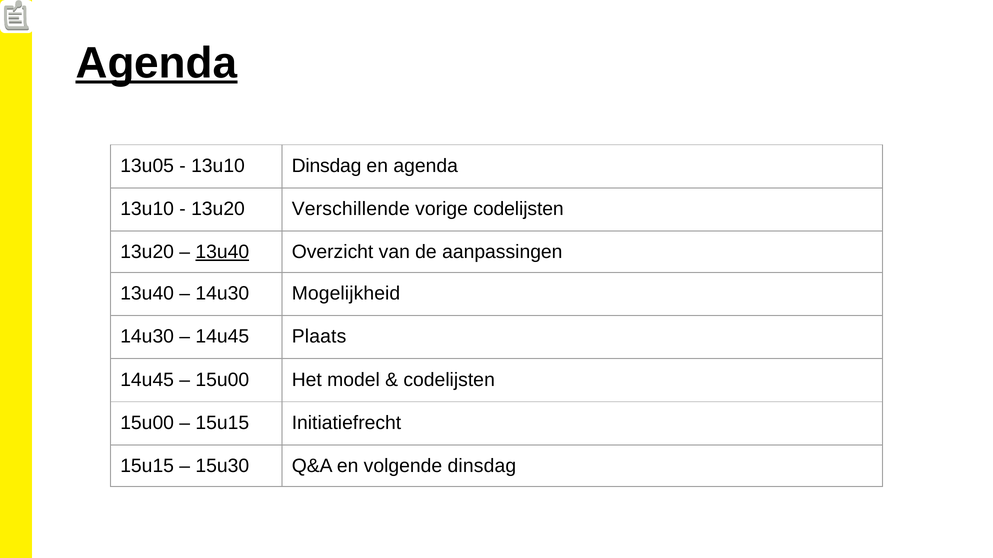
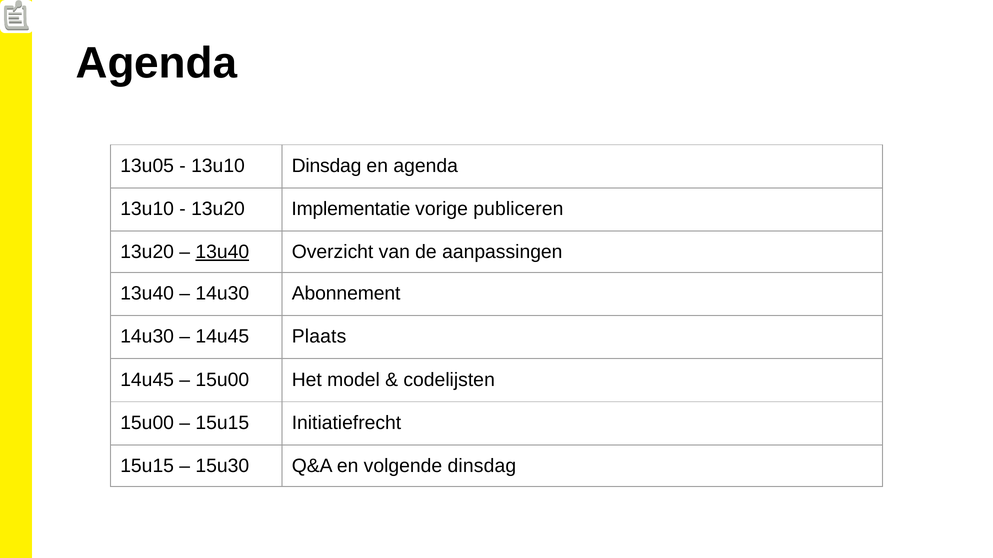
Agenda at (157, 63) underline: present -> none
Verschillende: Verschillende -> Implementatie
vorige codelijsten: codelijsten -> publiceren
Mogelijkheid: Mogelijkheid -> Abonnement
